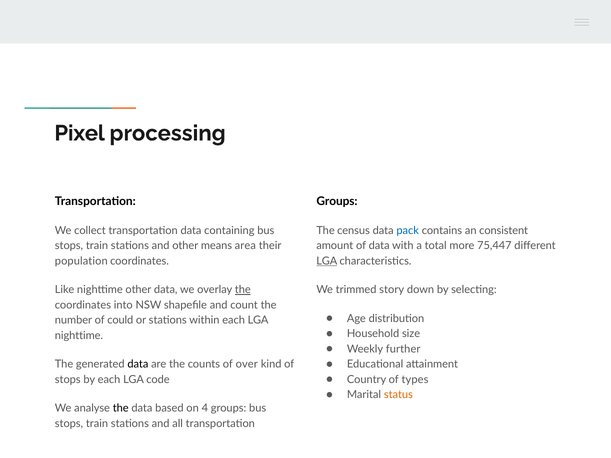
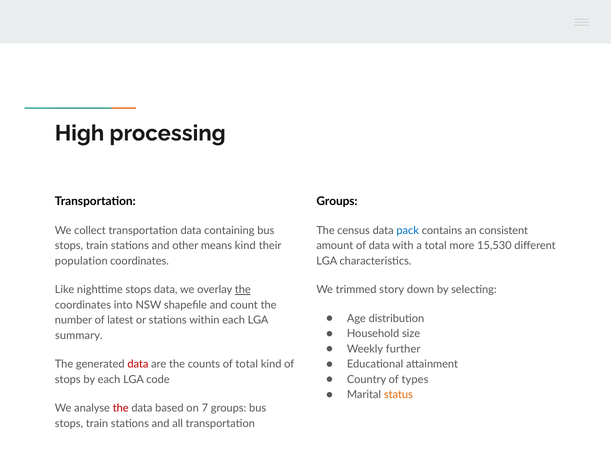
Pixel: Pixel -> High
means area: area -> kind
75,447: 75,447 -> 15,530
LGA at (327, 261) underline: present -> none
nighttime other: other -> stops
could: could -> latest
nighttime at (79, 336): nighttime -> summary
data at (138, 364) colour: black -> red
of over: over -> total
the at (121, 408) colour: black -> red
4: 4 -> 7
